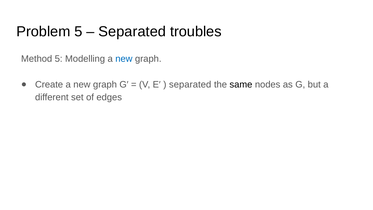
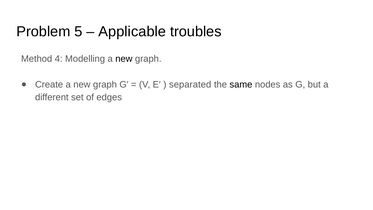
Separated at (132, 32): Separated -> Applicable
Method 5: 5 -> 4
new at (124, 59) colour: blue -> black
